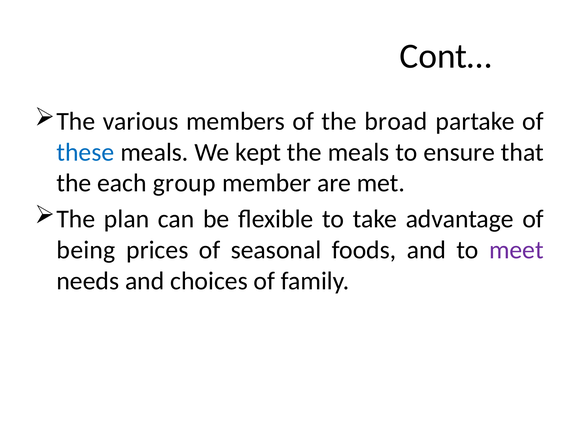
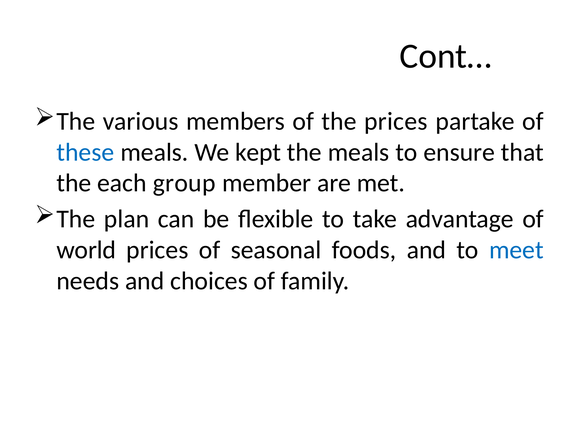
the broad: broad -> prices
being: being -> world
meet colour: purple -> blue
